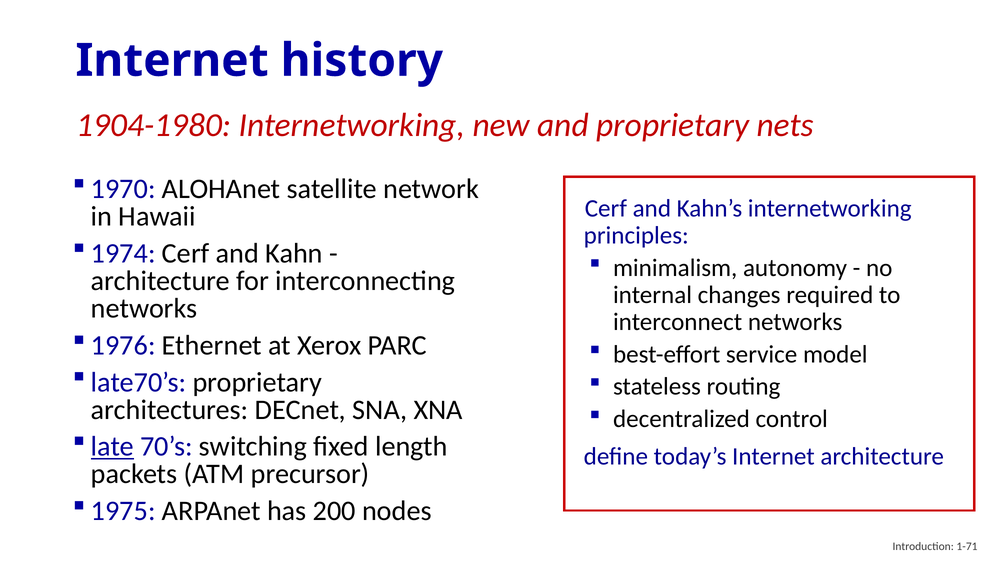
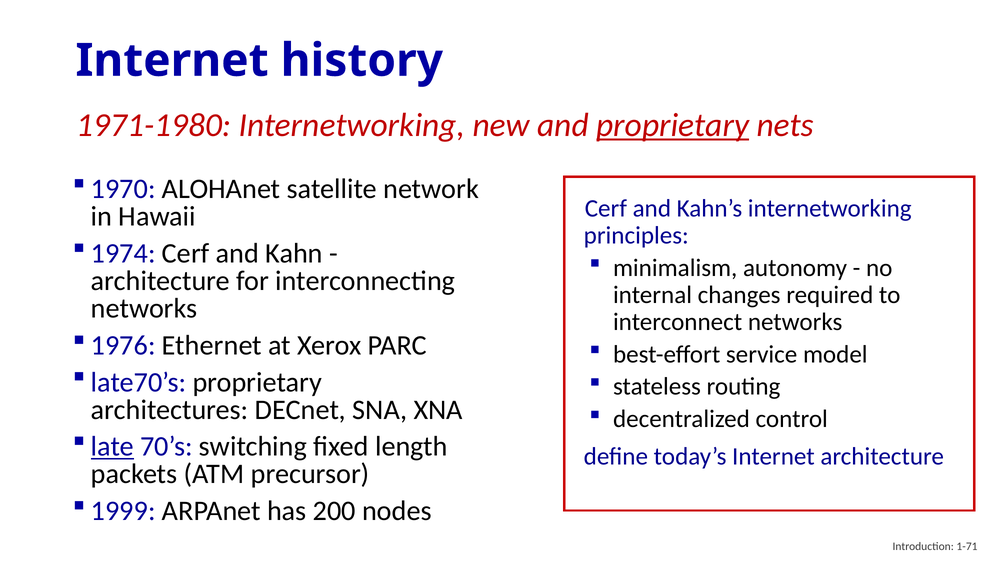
1904-1980: 1904-1980 -> 1971-1980
proprietary at (673, 125) underline: none -> present
1975: 1975 -> 1999
